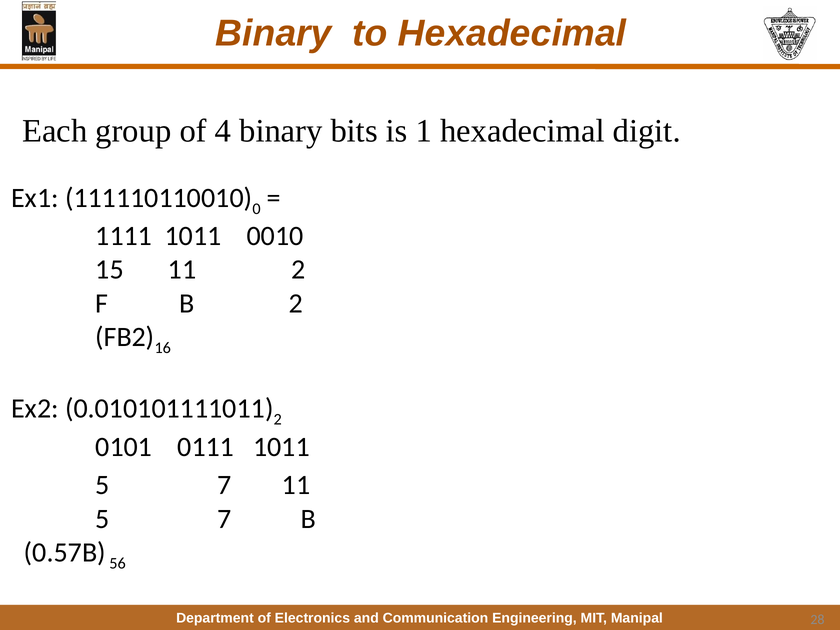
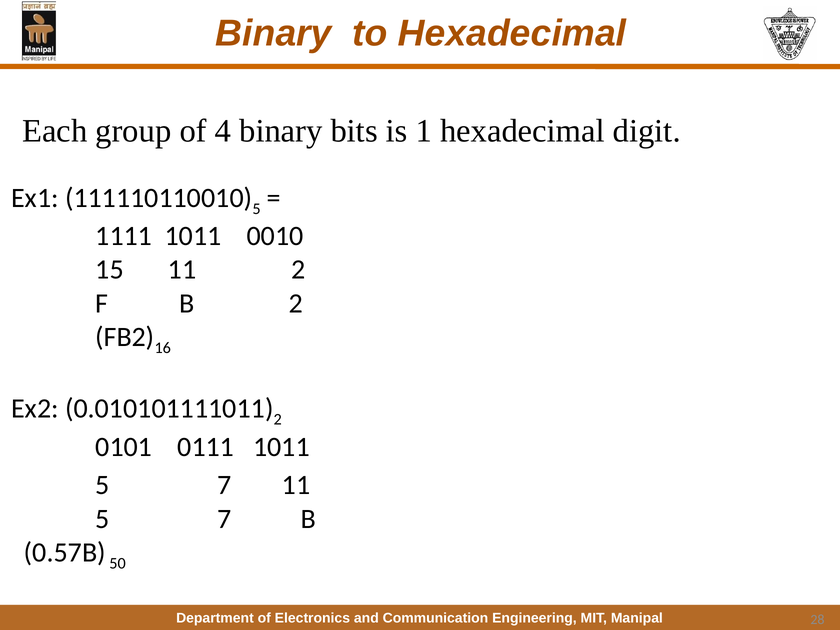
0 at (257, 209): 0 -> 5
56: 56 -> 50
